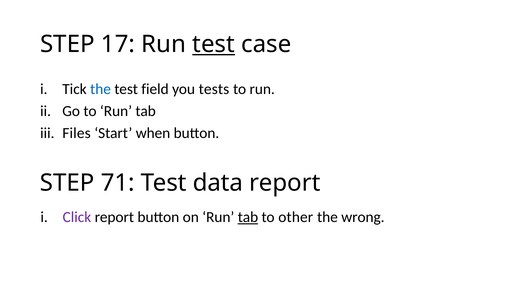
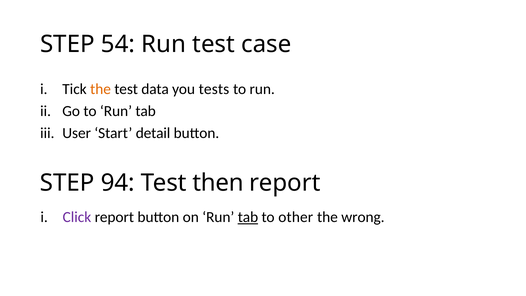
17: 17 -> 54
test at (214, 44) underline: present -> none
the at (101, 89) colour: blue -> orange
field: field -> data
Files: Files -> User
when: when -> detail
71: 71 -> 94
data: data -> then
